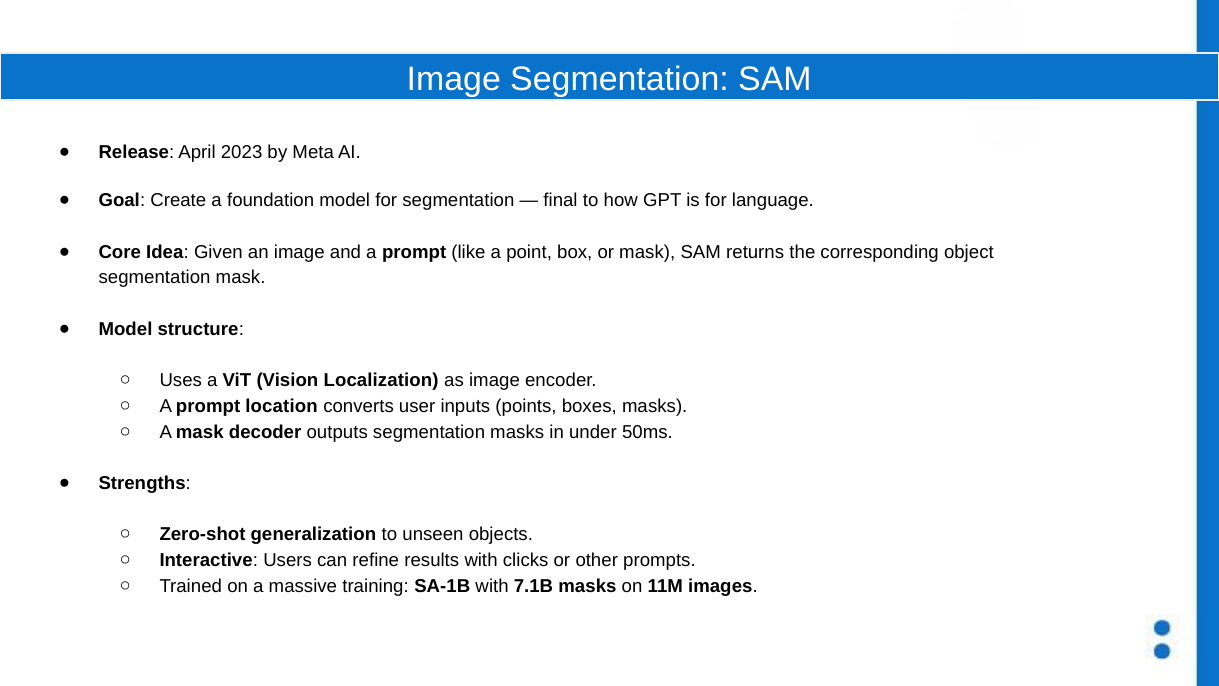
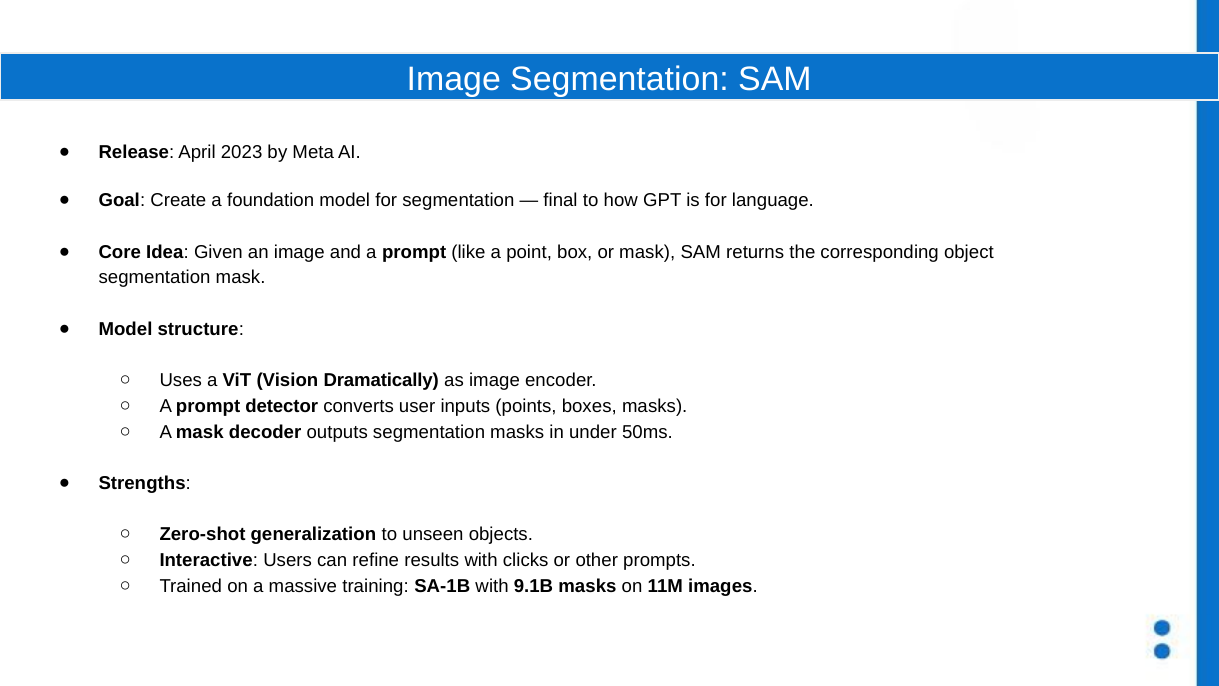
Localization: Localization -> Dramatically
location: location -> detector
7.1B: 7.1B -> 9.1B
